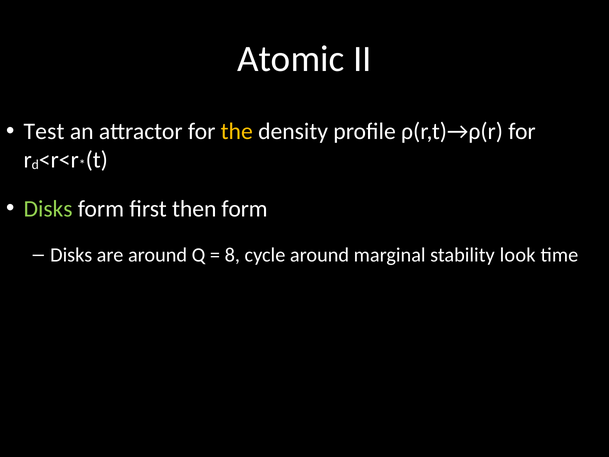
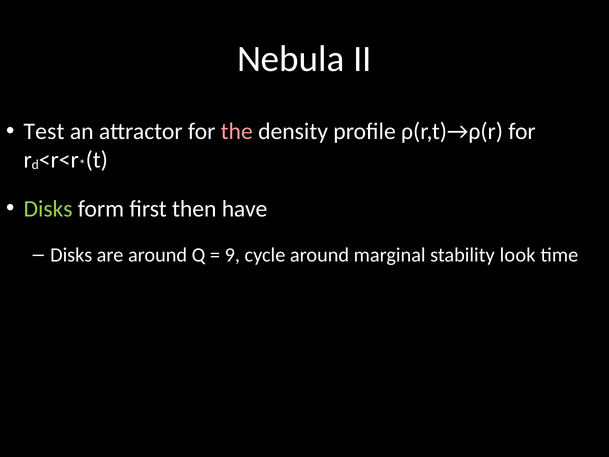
Atomic: Atomic -> Nebula
the colour: yellow -> pink
then form: form -> have
8: 8 -> 9
